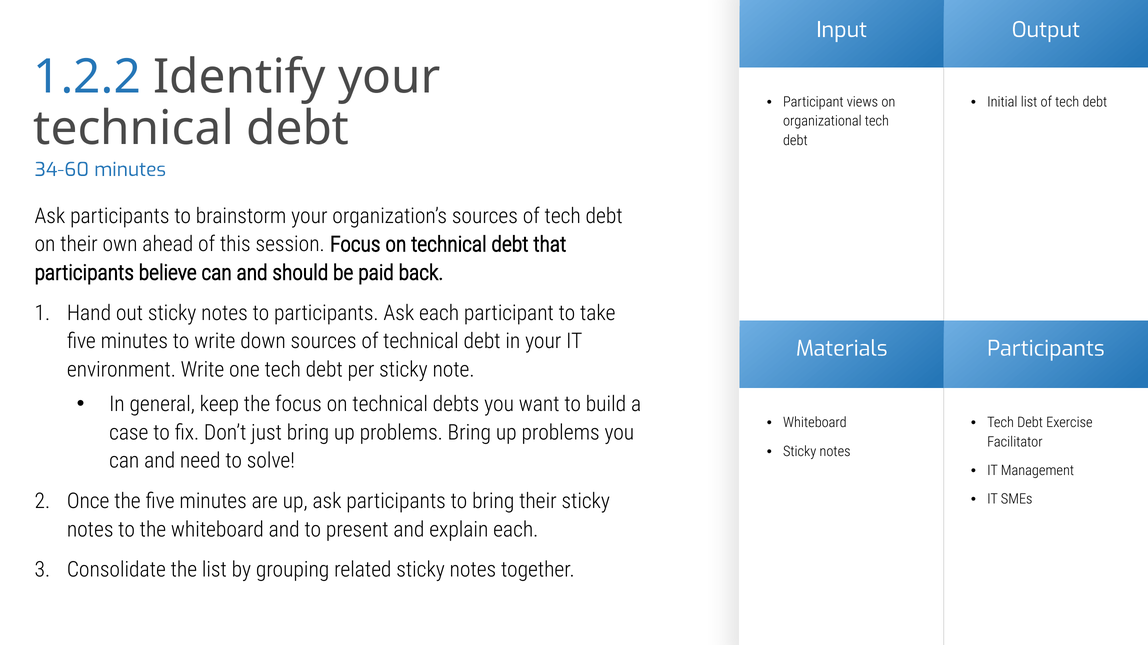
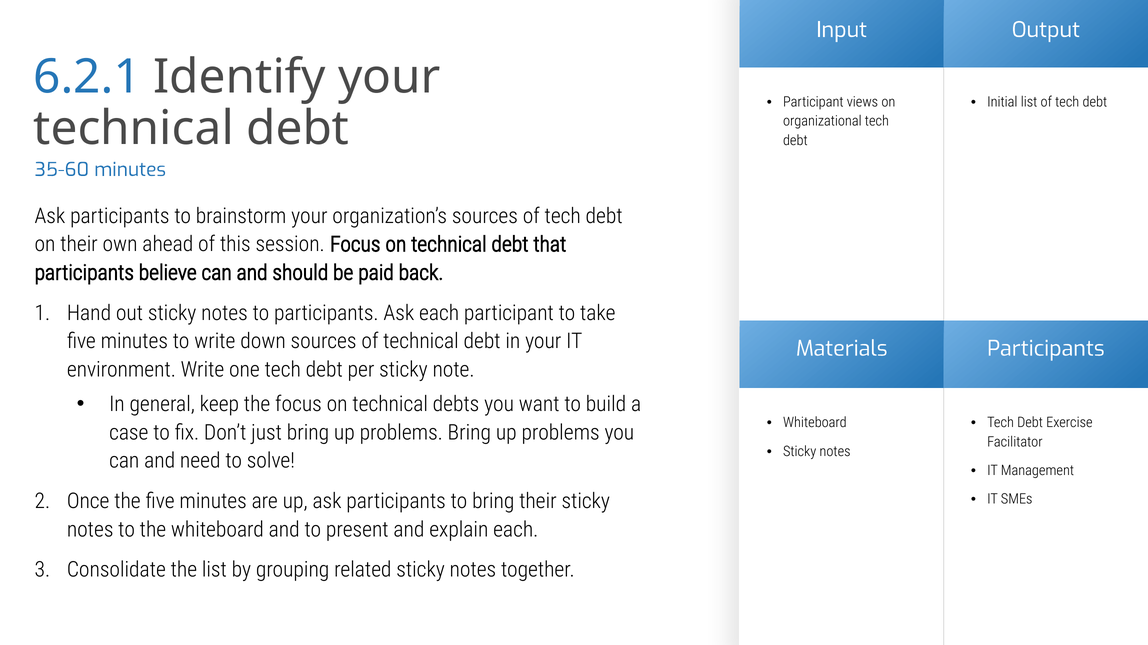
1.2.2: 1.2.2 -> 6.2.1
34-60: 34-60 -> 35-60
